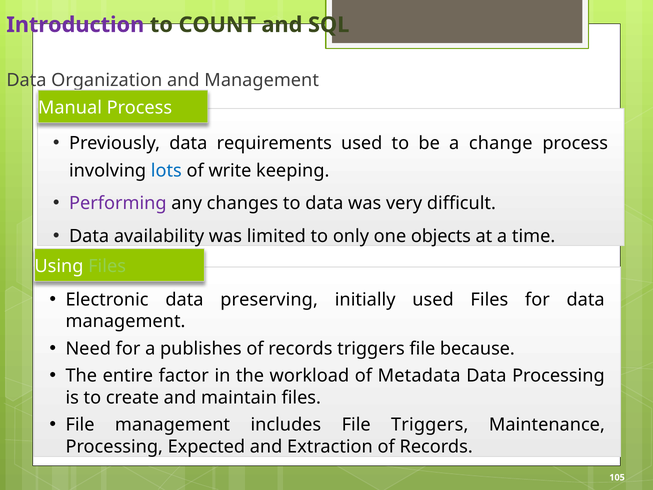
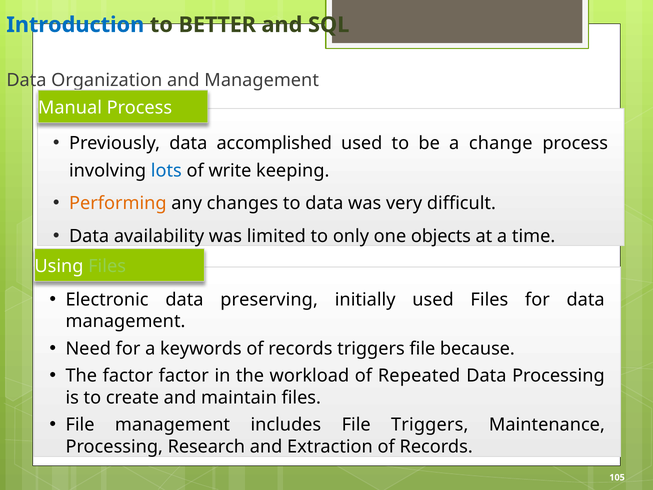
Introduction colour: purple -> blue
COUNT: COUNT -> BETTER
requirements: requirements -> accomplished
Performing colour: purple -> orange
publishes: publishes -> keywords
The entire: entire -> factor
Metadata: Metadata -> Repeated
Expected: Expected -> Research
